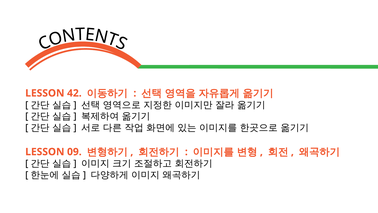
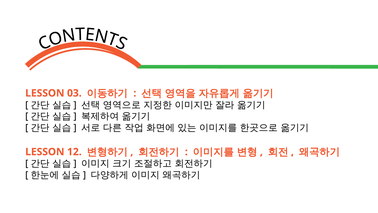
42: 42 -> 03
09: 09 -> 12
